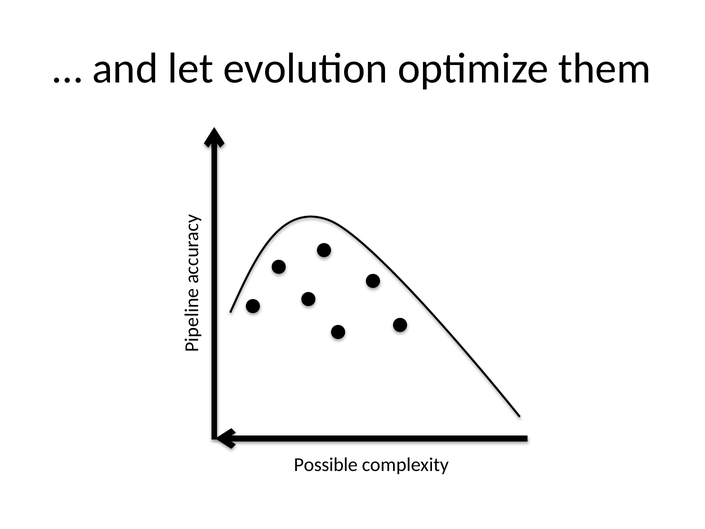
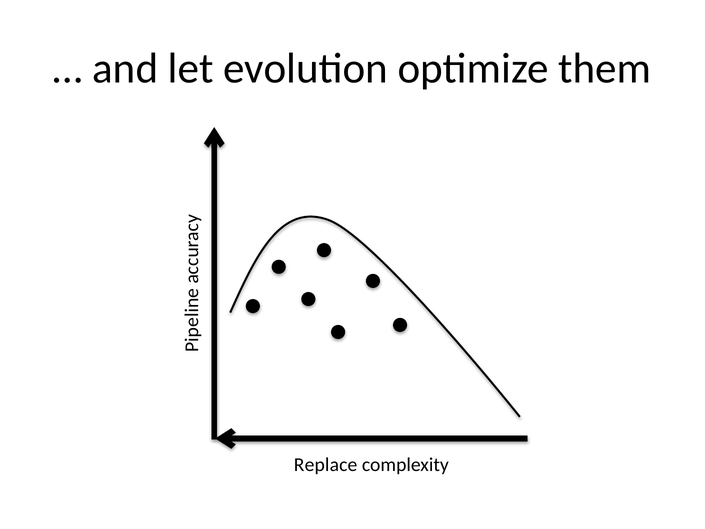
Possible: Possible -> Replace
